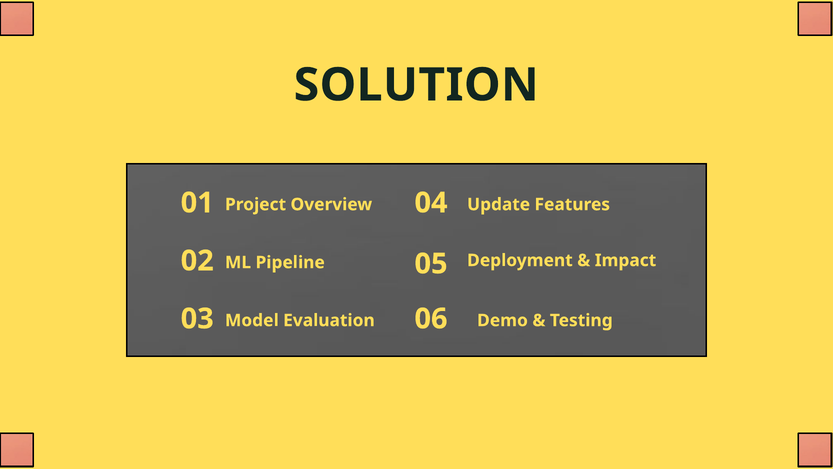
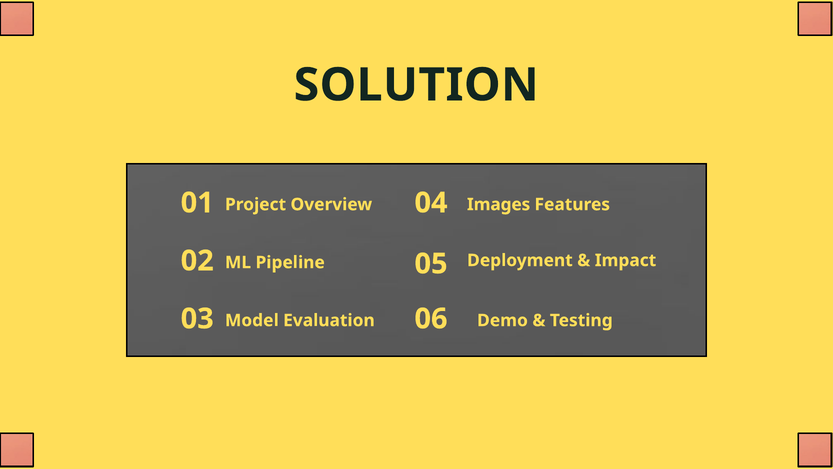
Update: Update -> Images
